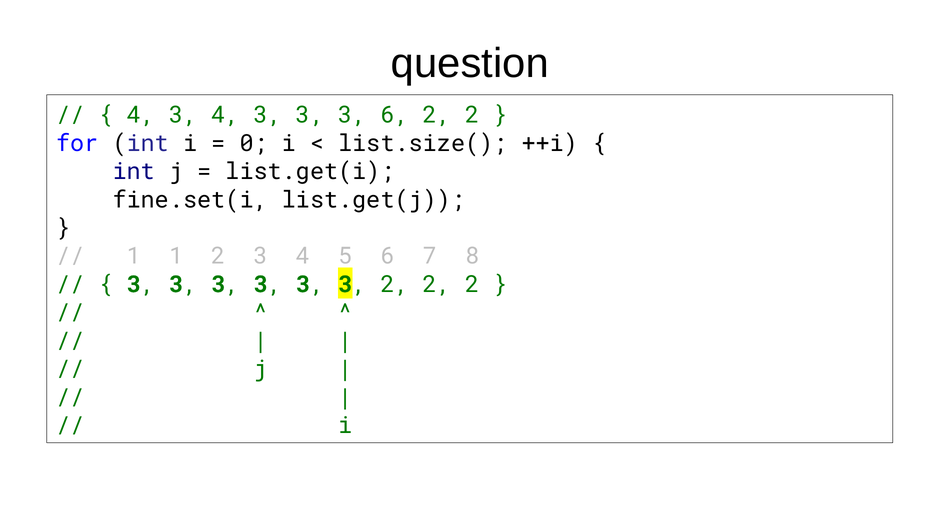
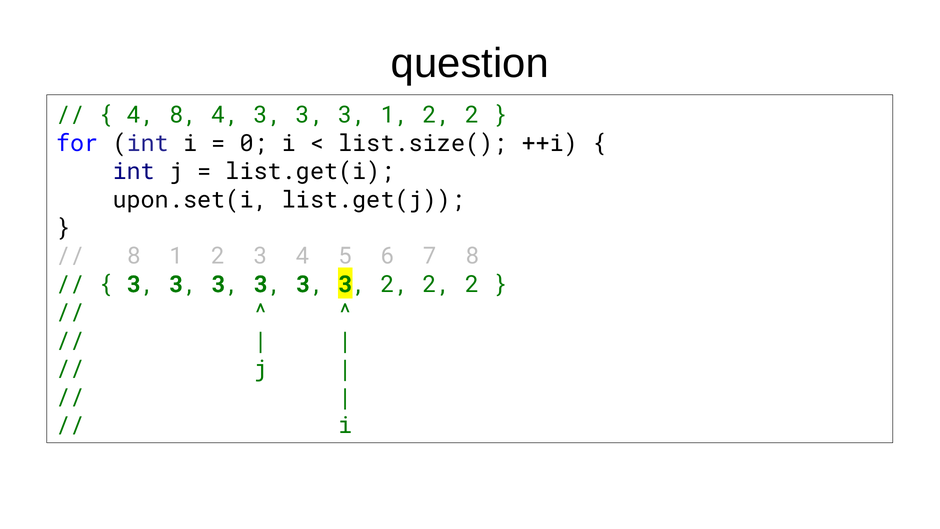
3 at (183, 115): 3 -> 8
3 6: 6 -> 1
fine.set(i: fine.set(i -> upon.set(i
1 at (134, 256): 1 -> 8
